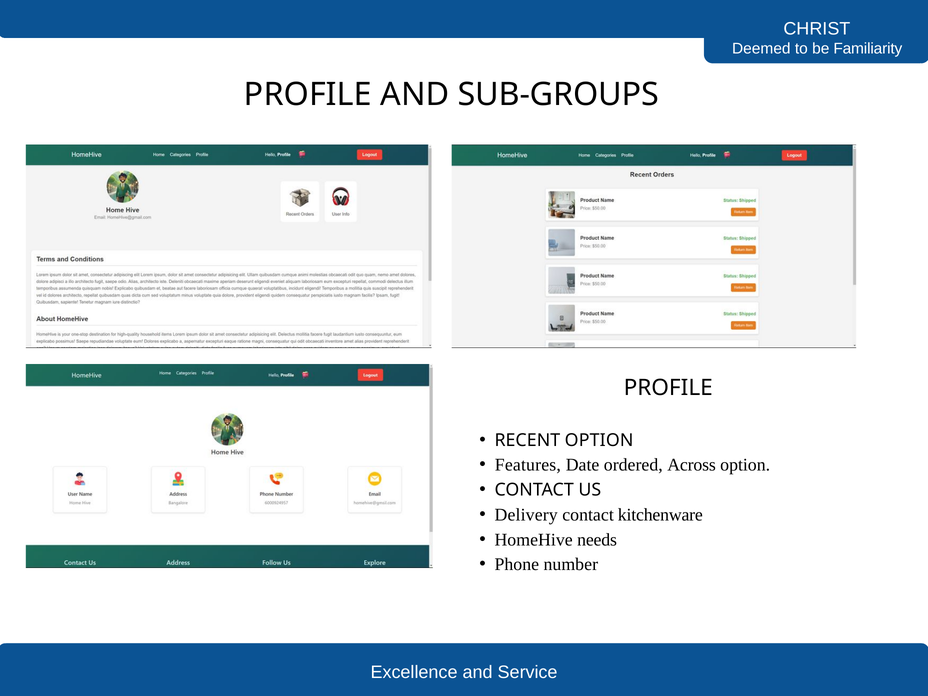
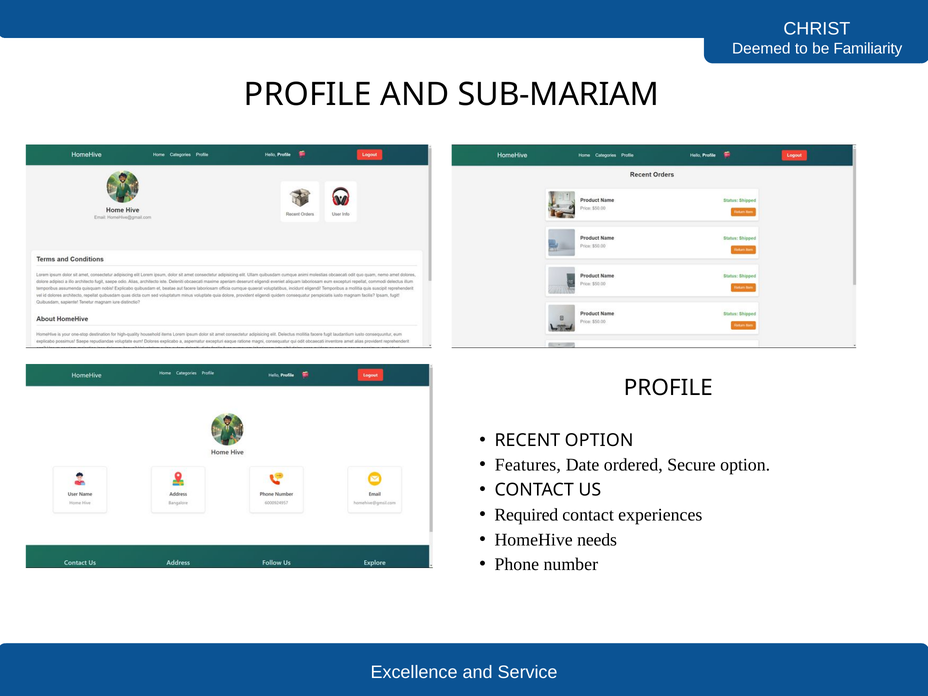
SUB-GROUPS: SUB-GROUPS -> SUB-MARIAM
Across: Across -> Secure
Delivery: Delivery -> Required
kitchenware: kitchenware -> experiences
